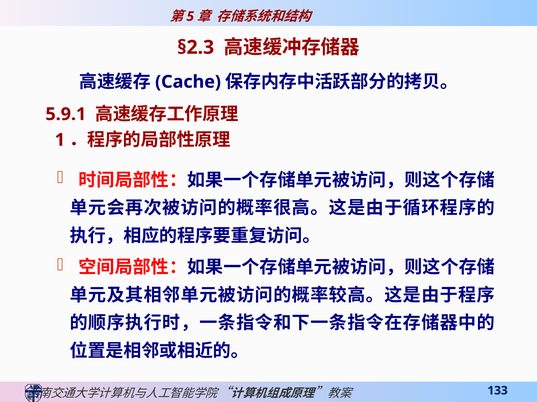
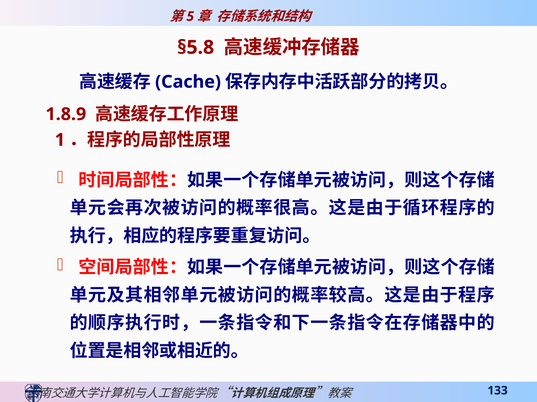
§2.3: §2.3 -> §5.8
5.9.1: 5.9.1 -> 1.8.9
